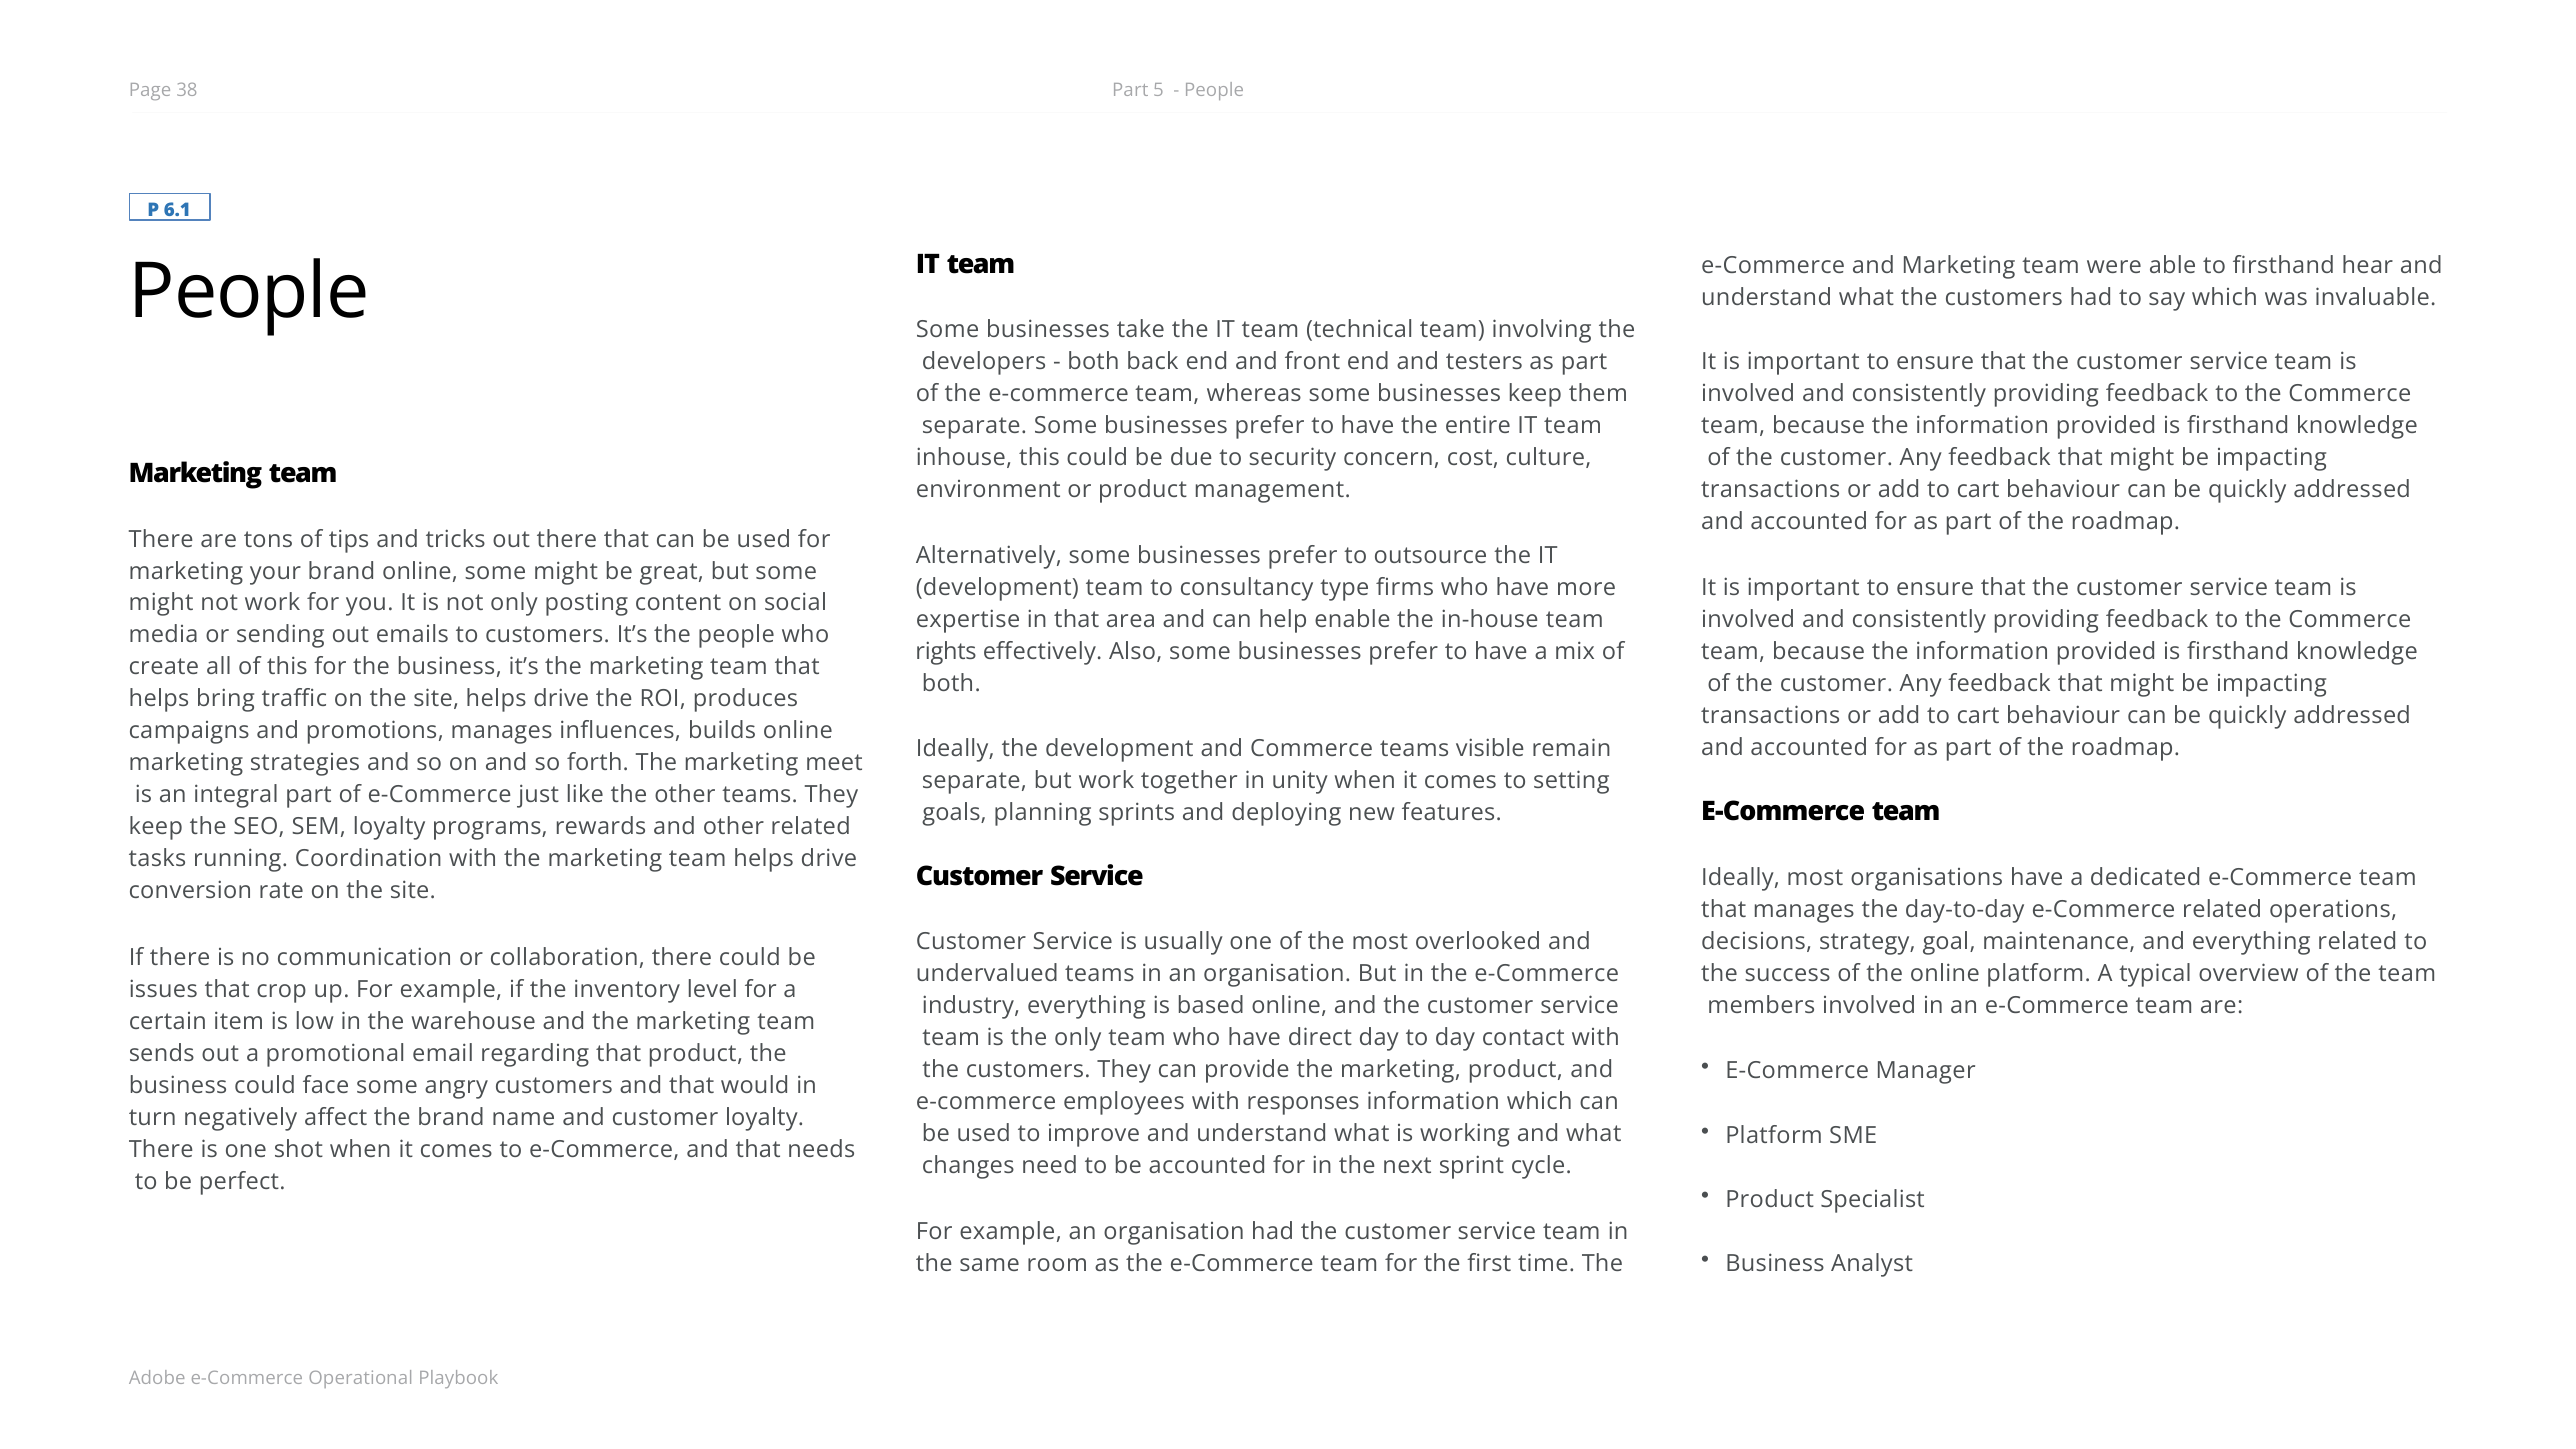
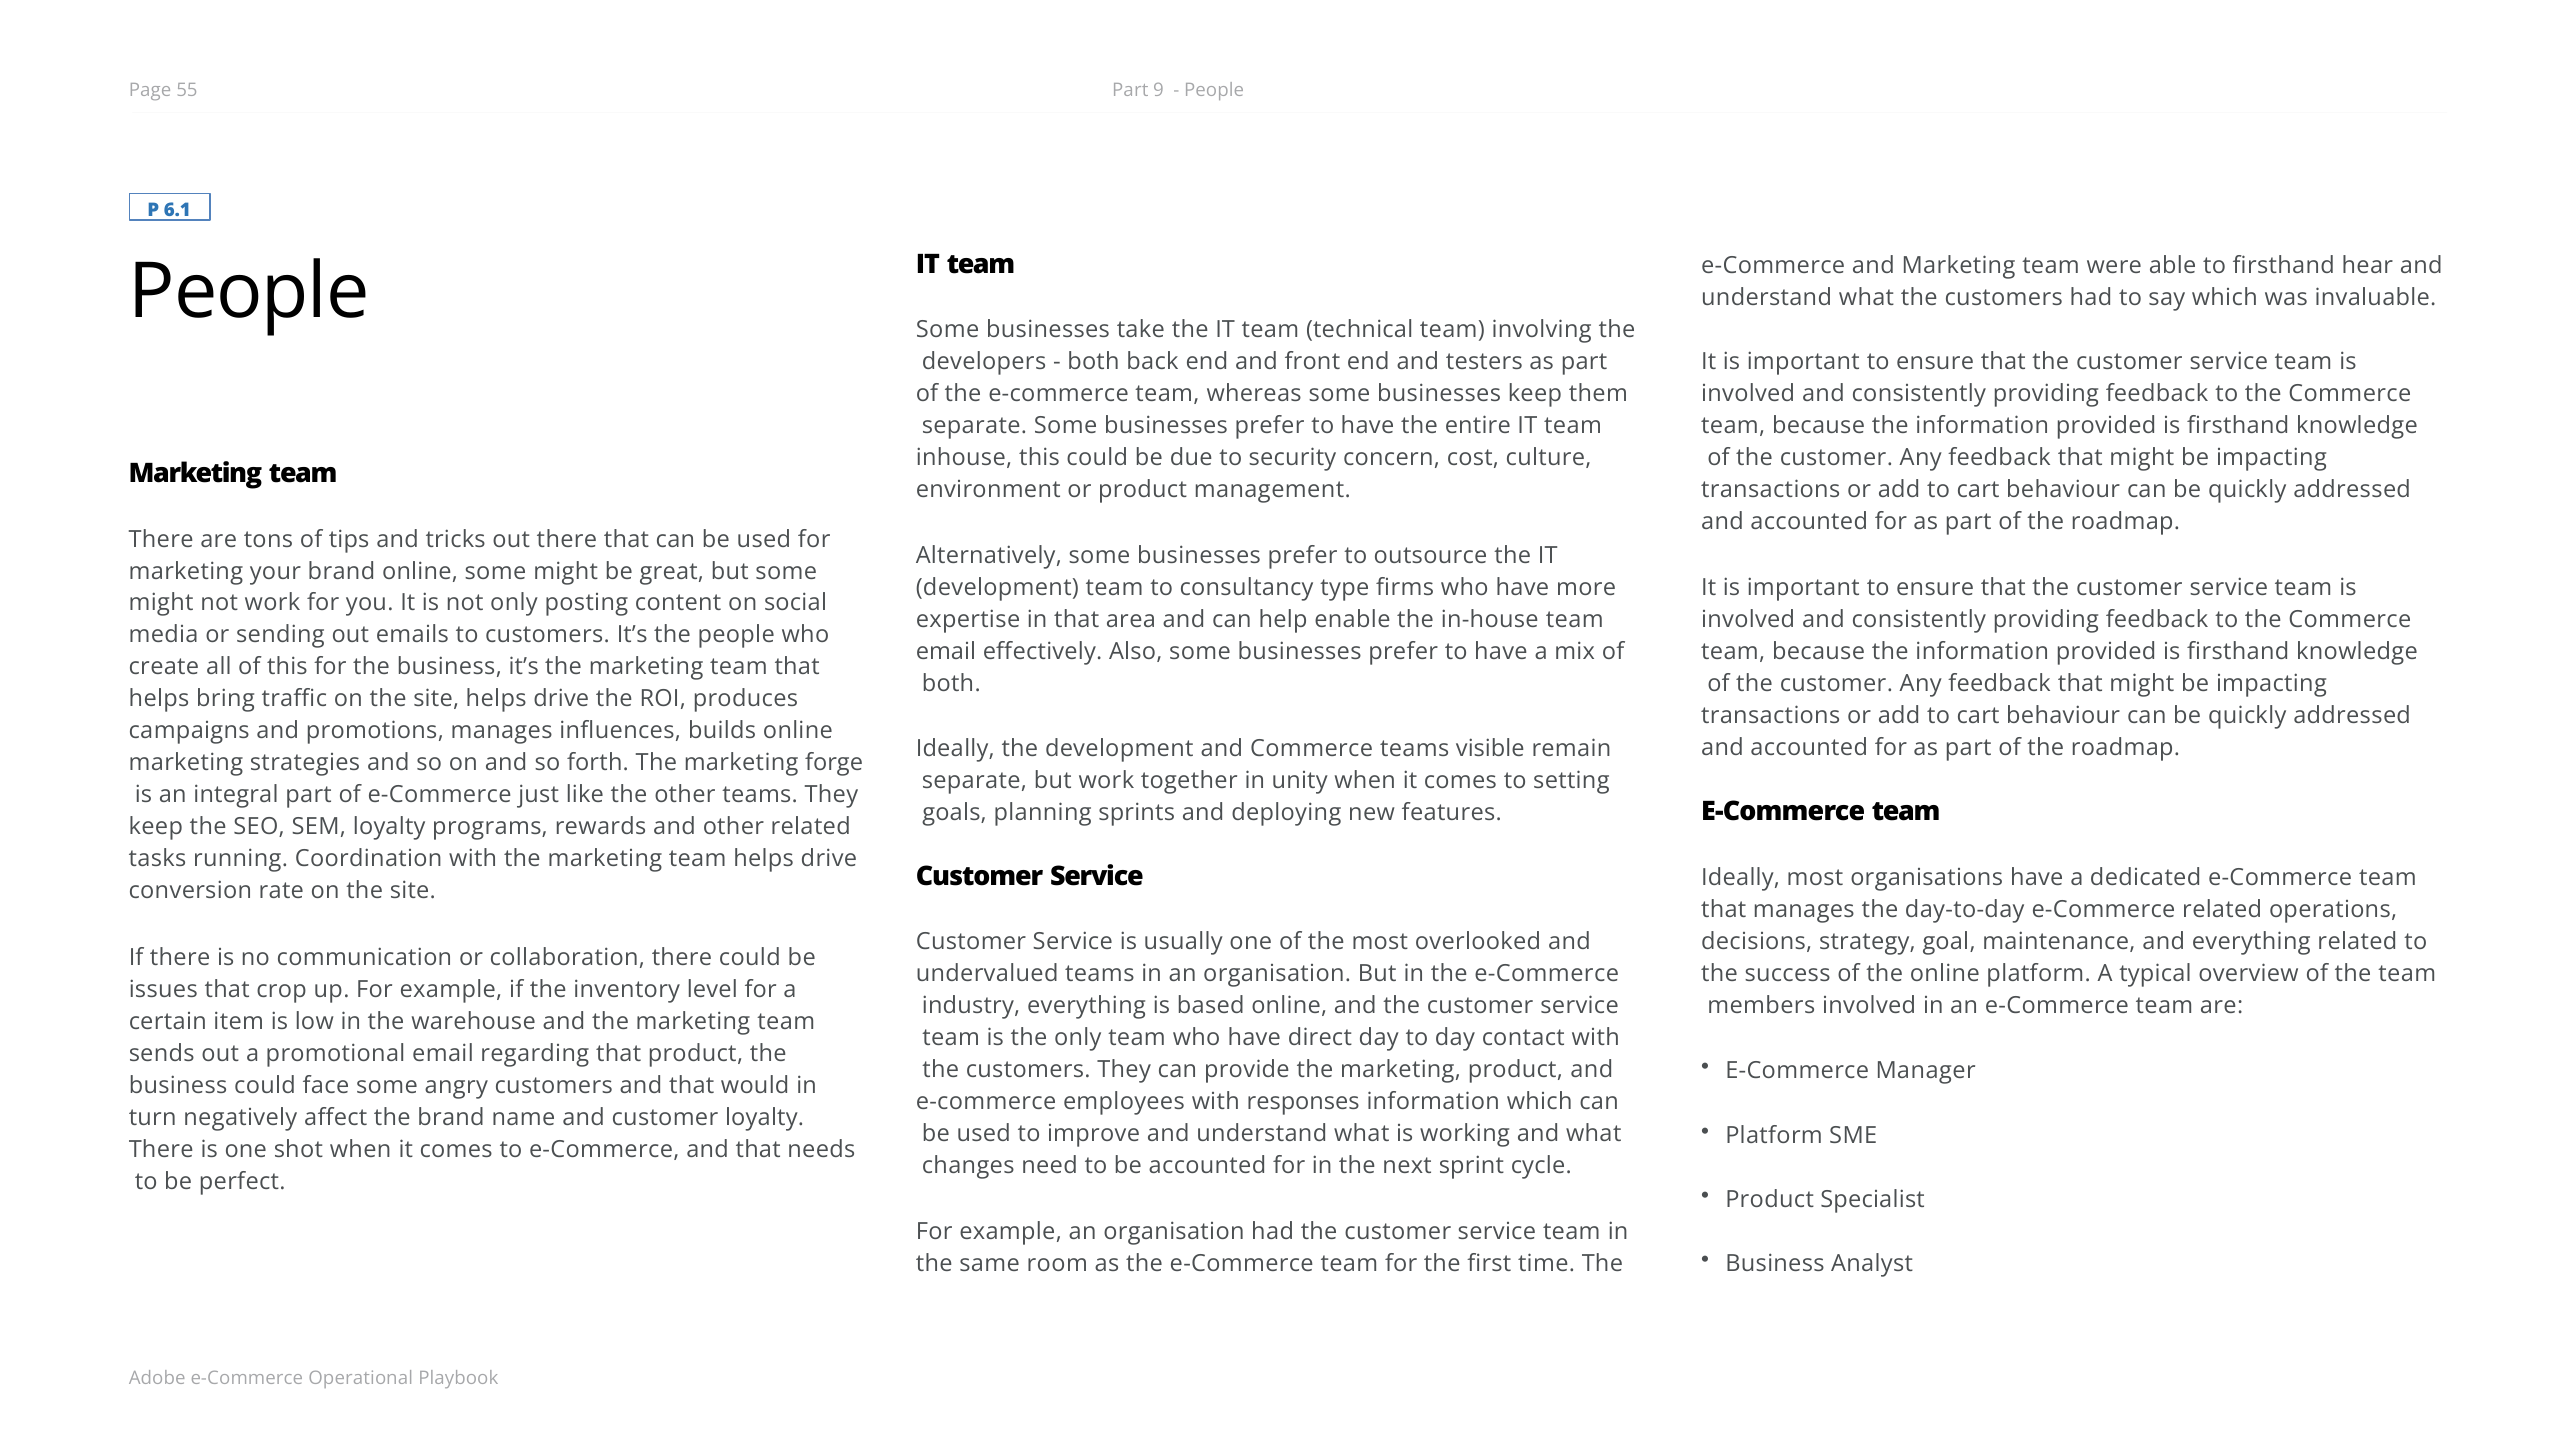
38: 38 -> 55
5: 5 -> 9
rights at (946, 651): rights -> email
meet: meet -> forge
